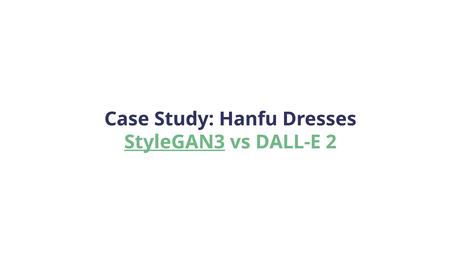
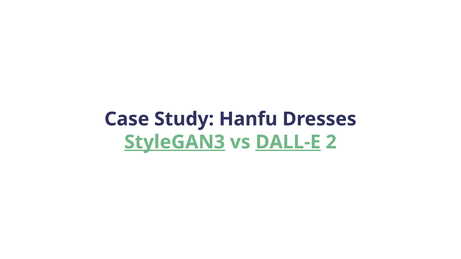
DALL-E underline: none -> present
